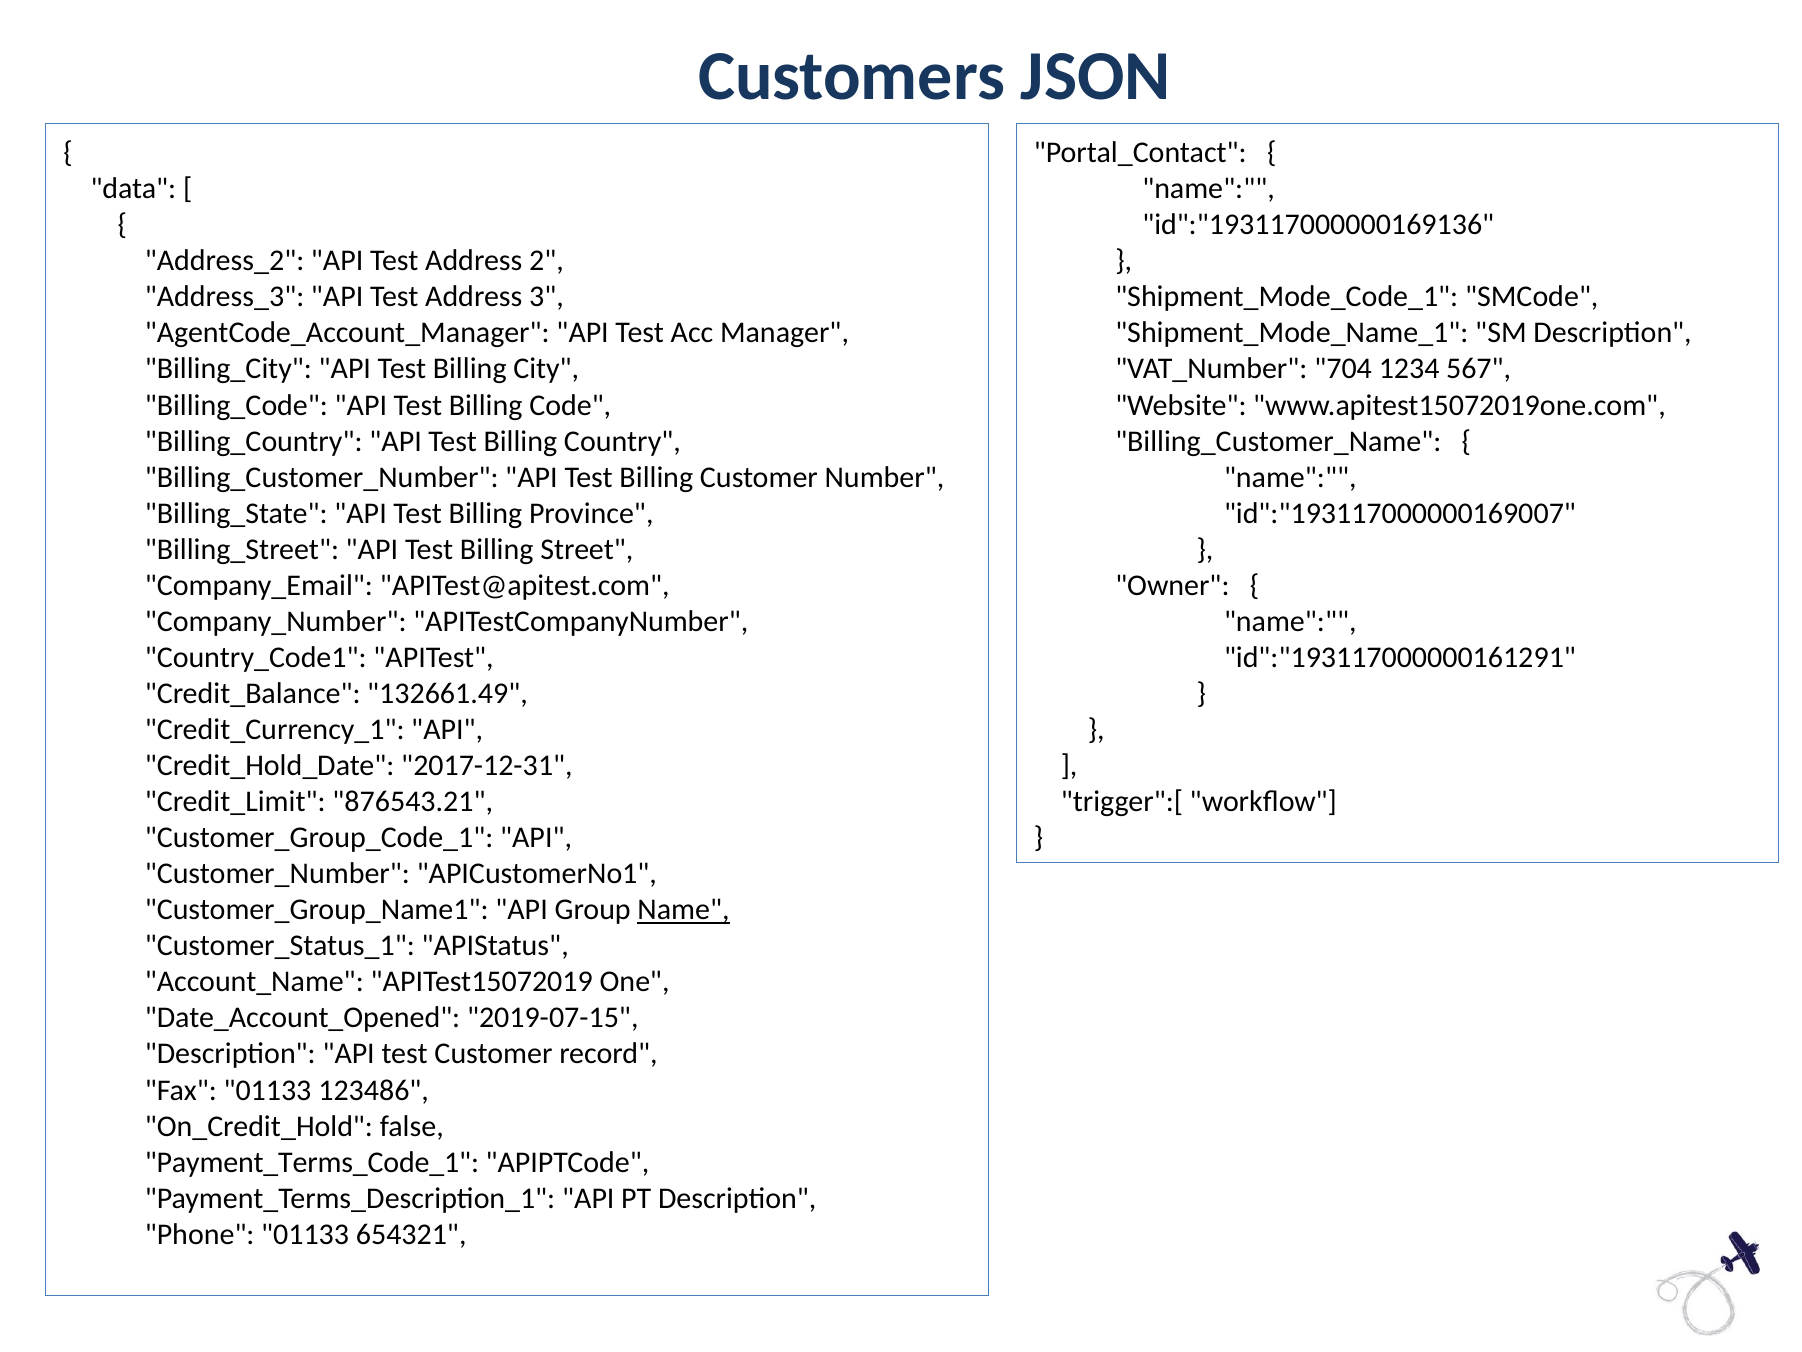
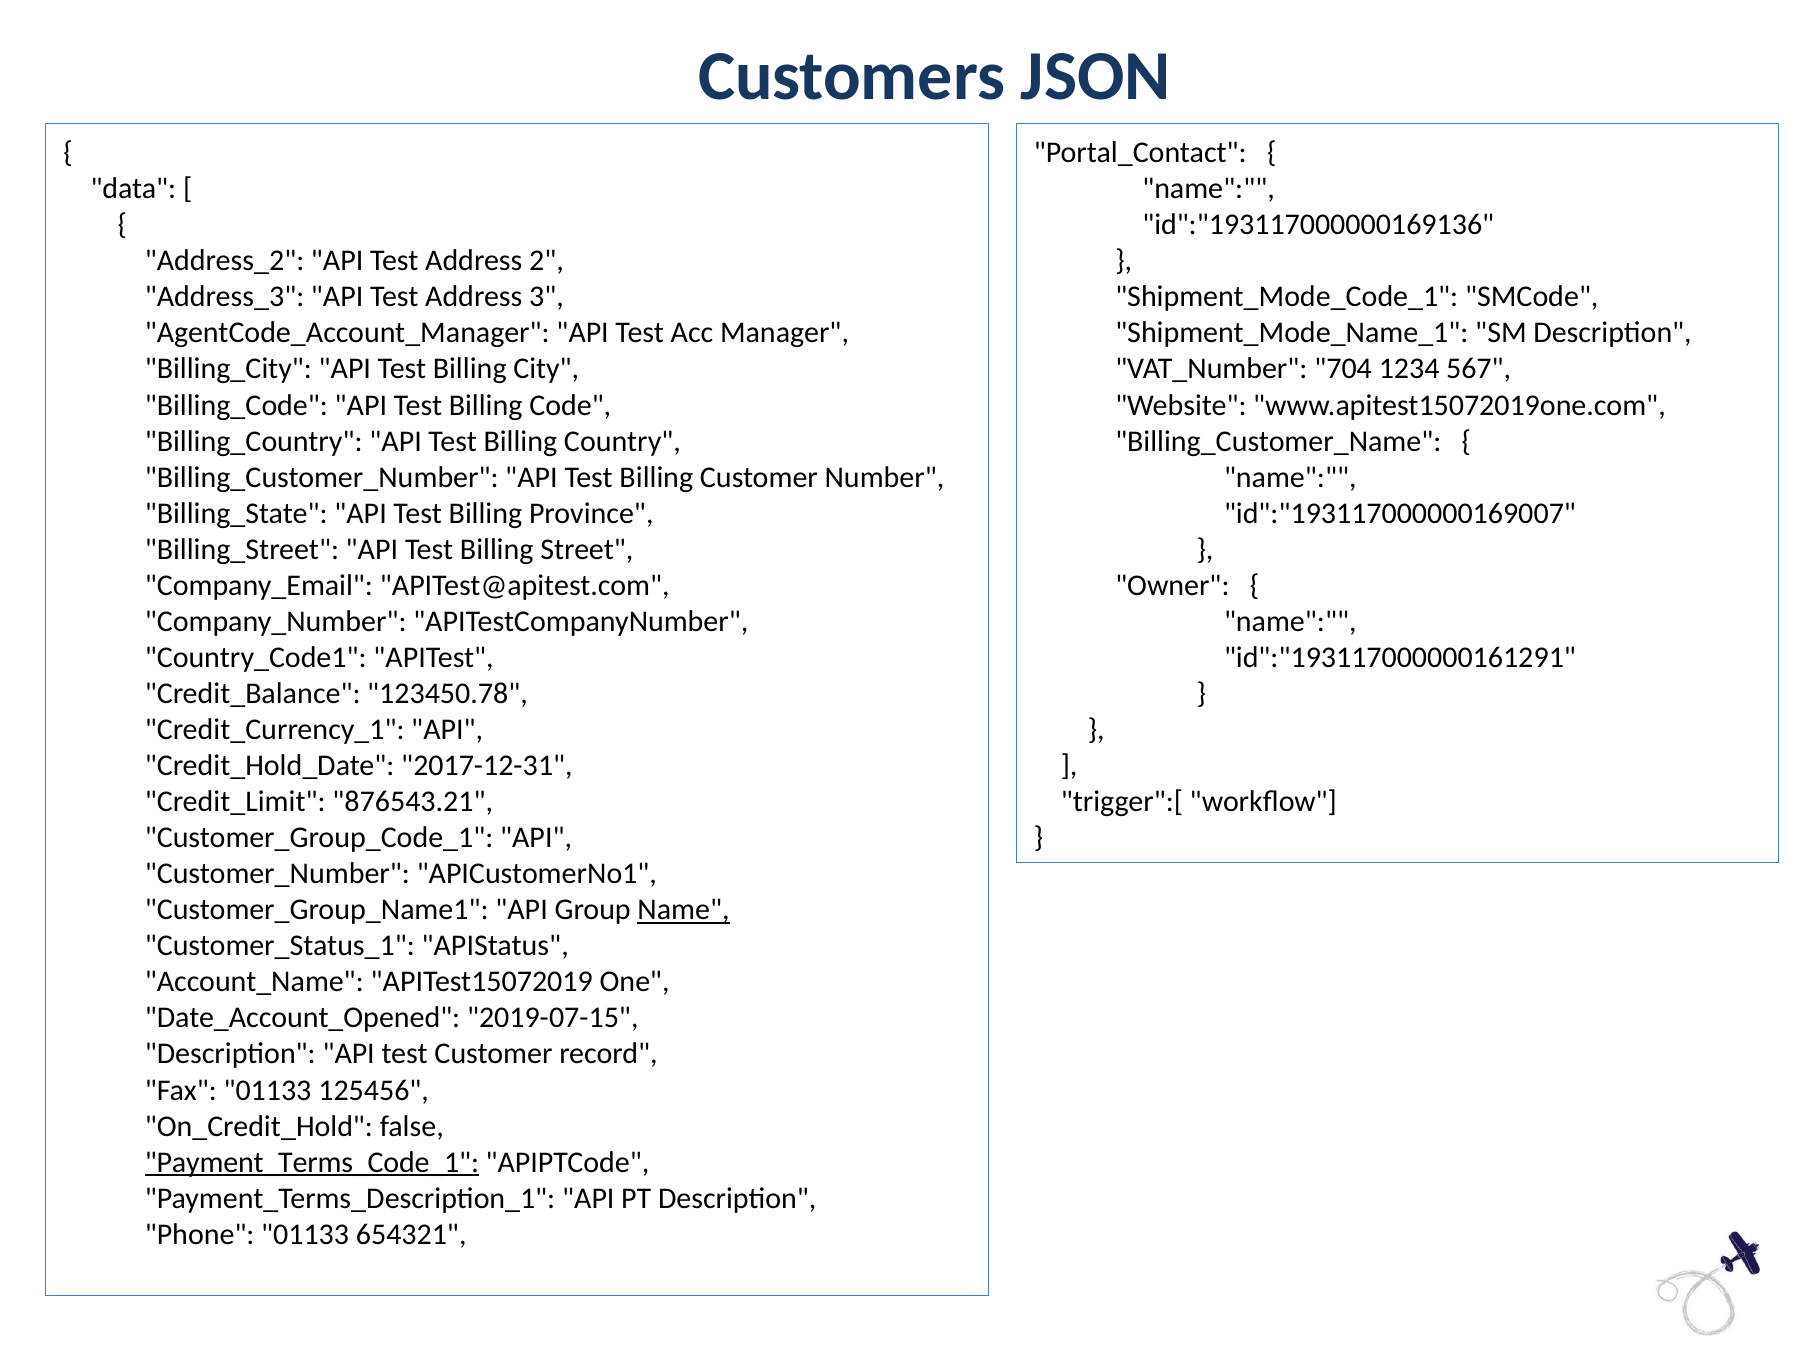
132661.49: 132661.49 -> 123450.78
123486: 123486 -> 125456
Payment_Terms_Code_1 underline: none -> present
